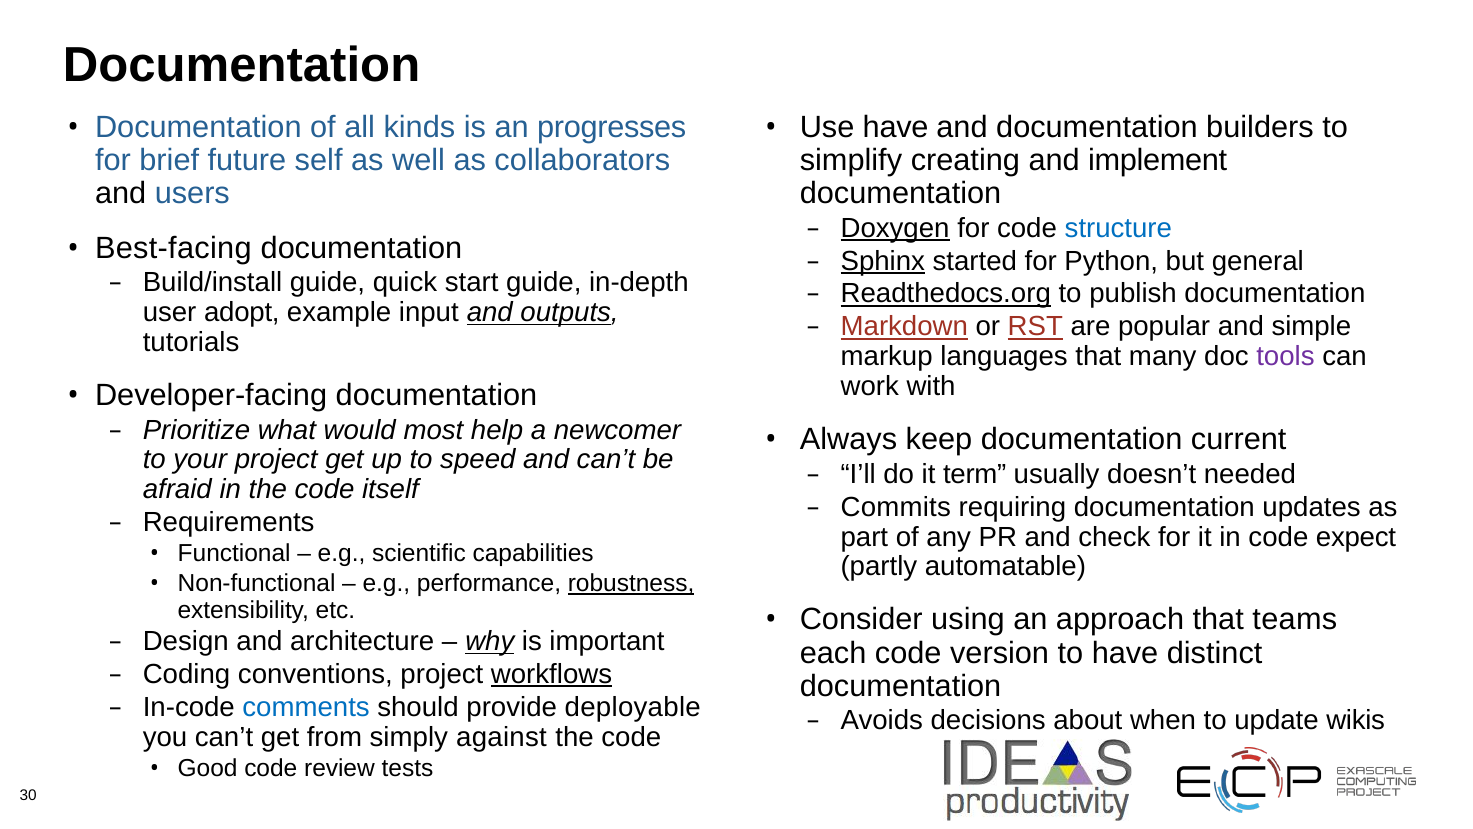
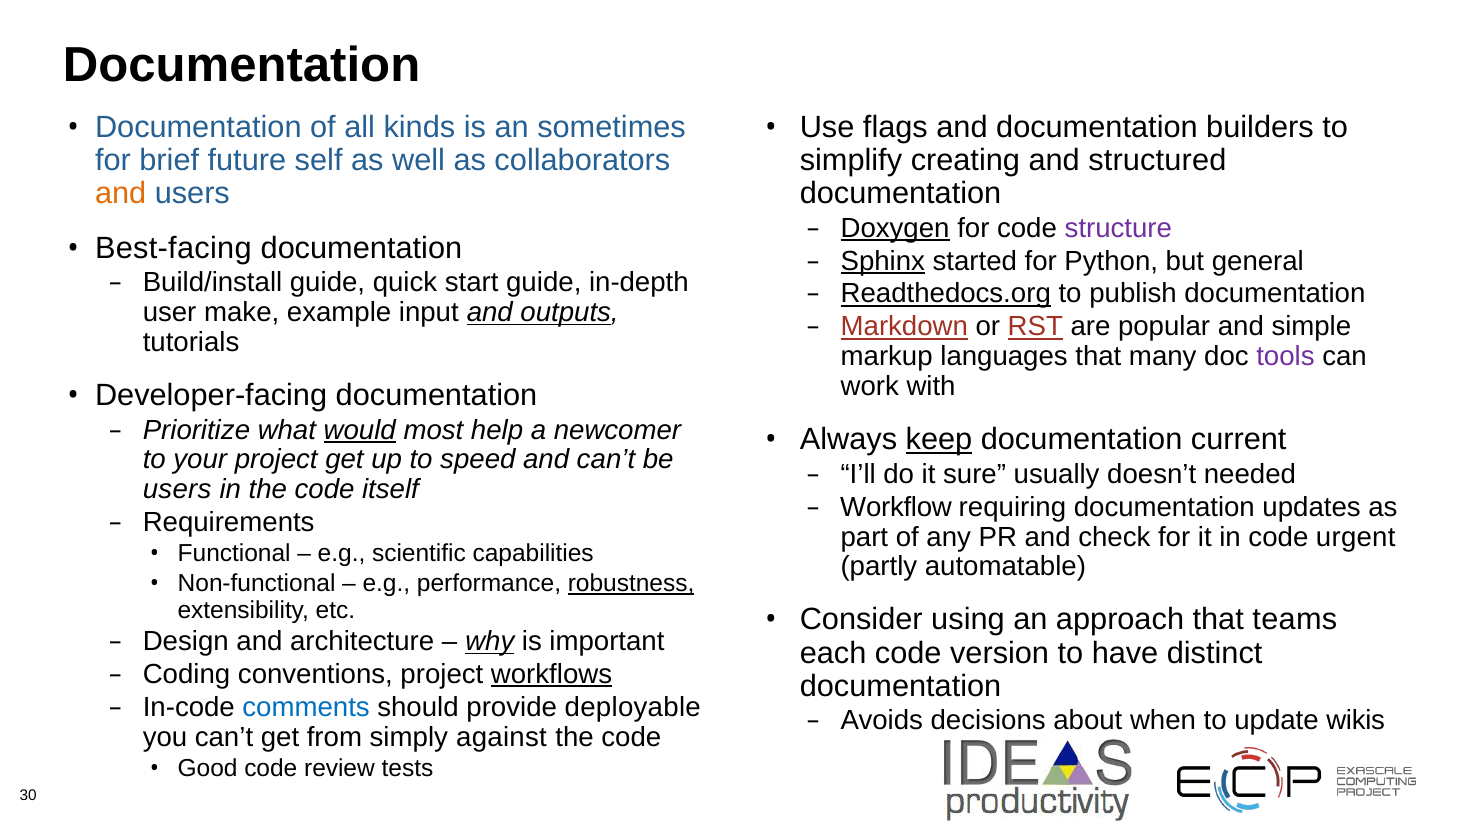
progresses: progresses -> sometimes
Use have: have -> flags
implement: implement -> structured
and at (121, 193) colour: black -> orange
structure colour: blue -> purple
adopt: adopt -> make
would underline: none -> present
keep underline: none -> present
term: term -> sure
afraid at (177, 489): afraid -> users
Commits: Commits -> Workflow
expect: expect -> urgent
